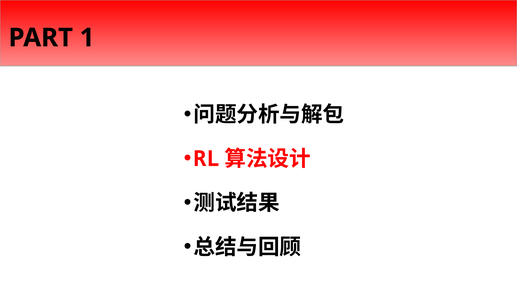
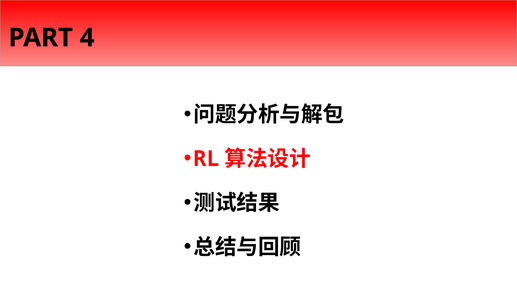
1: 1 -> 4
